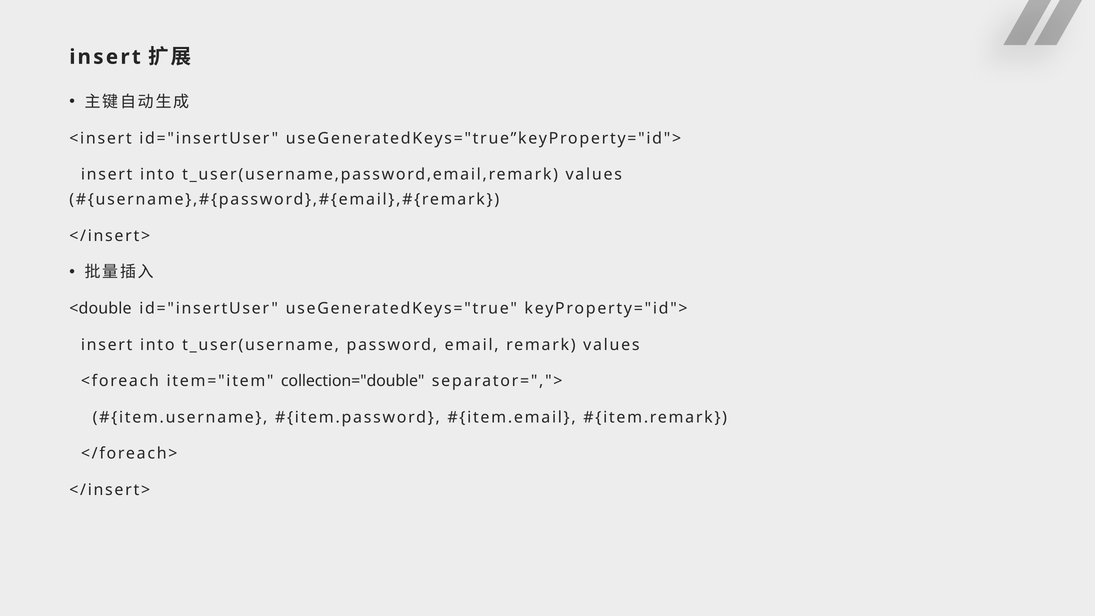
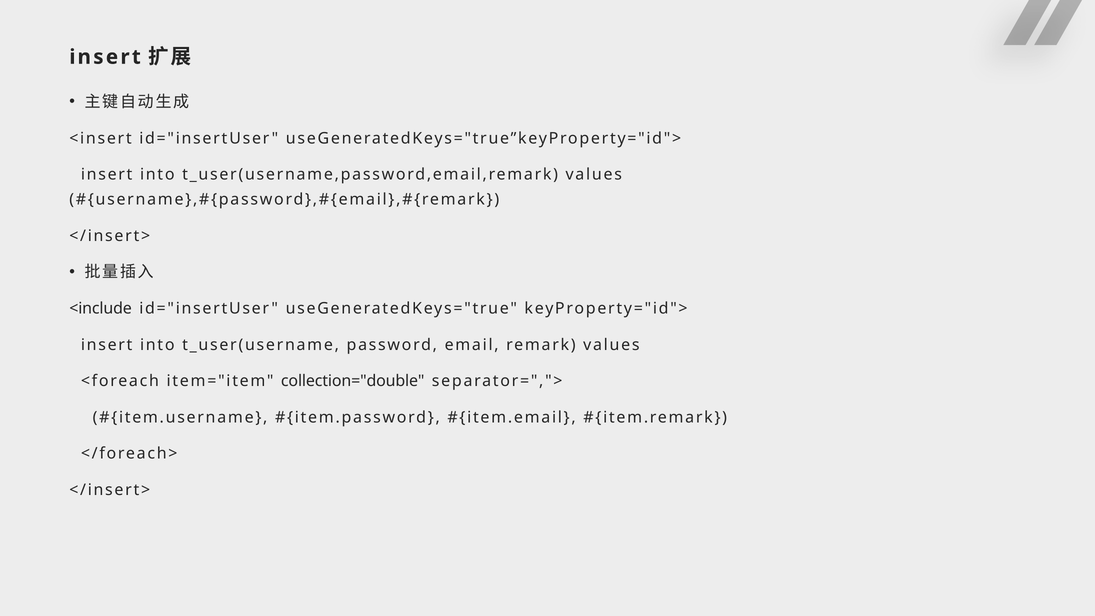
<double: <double -> <include
